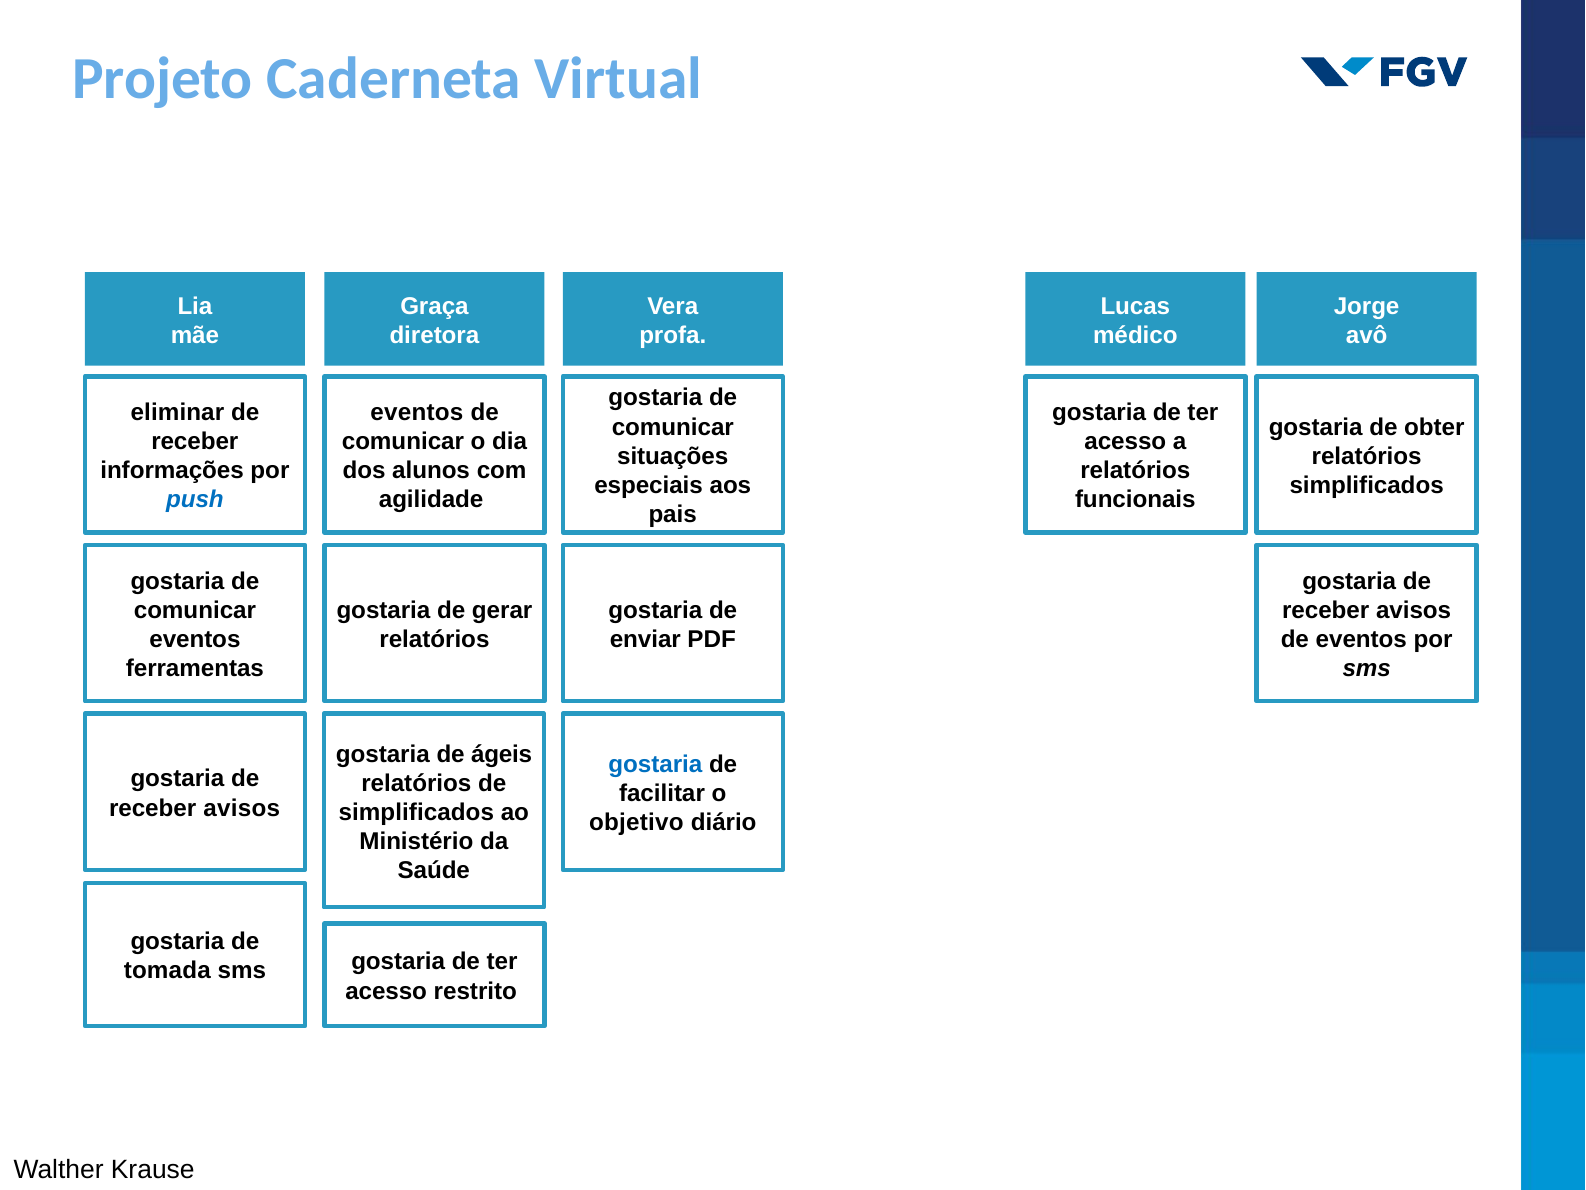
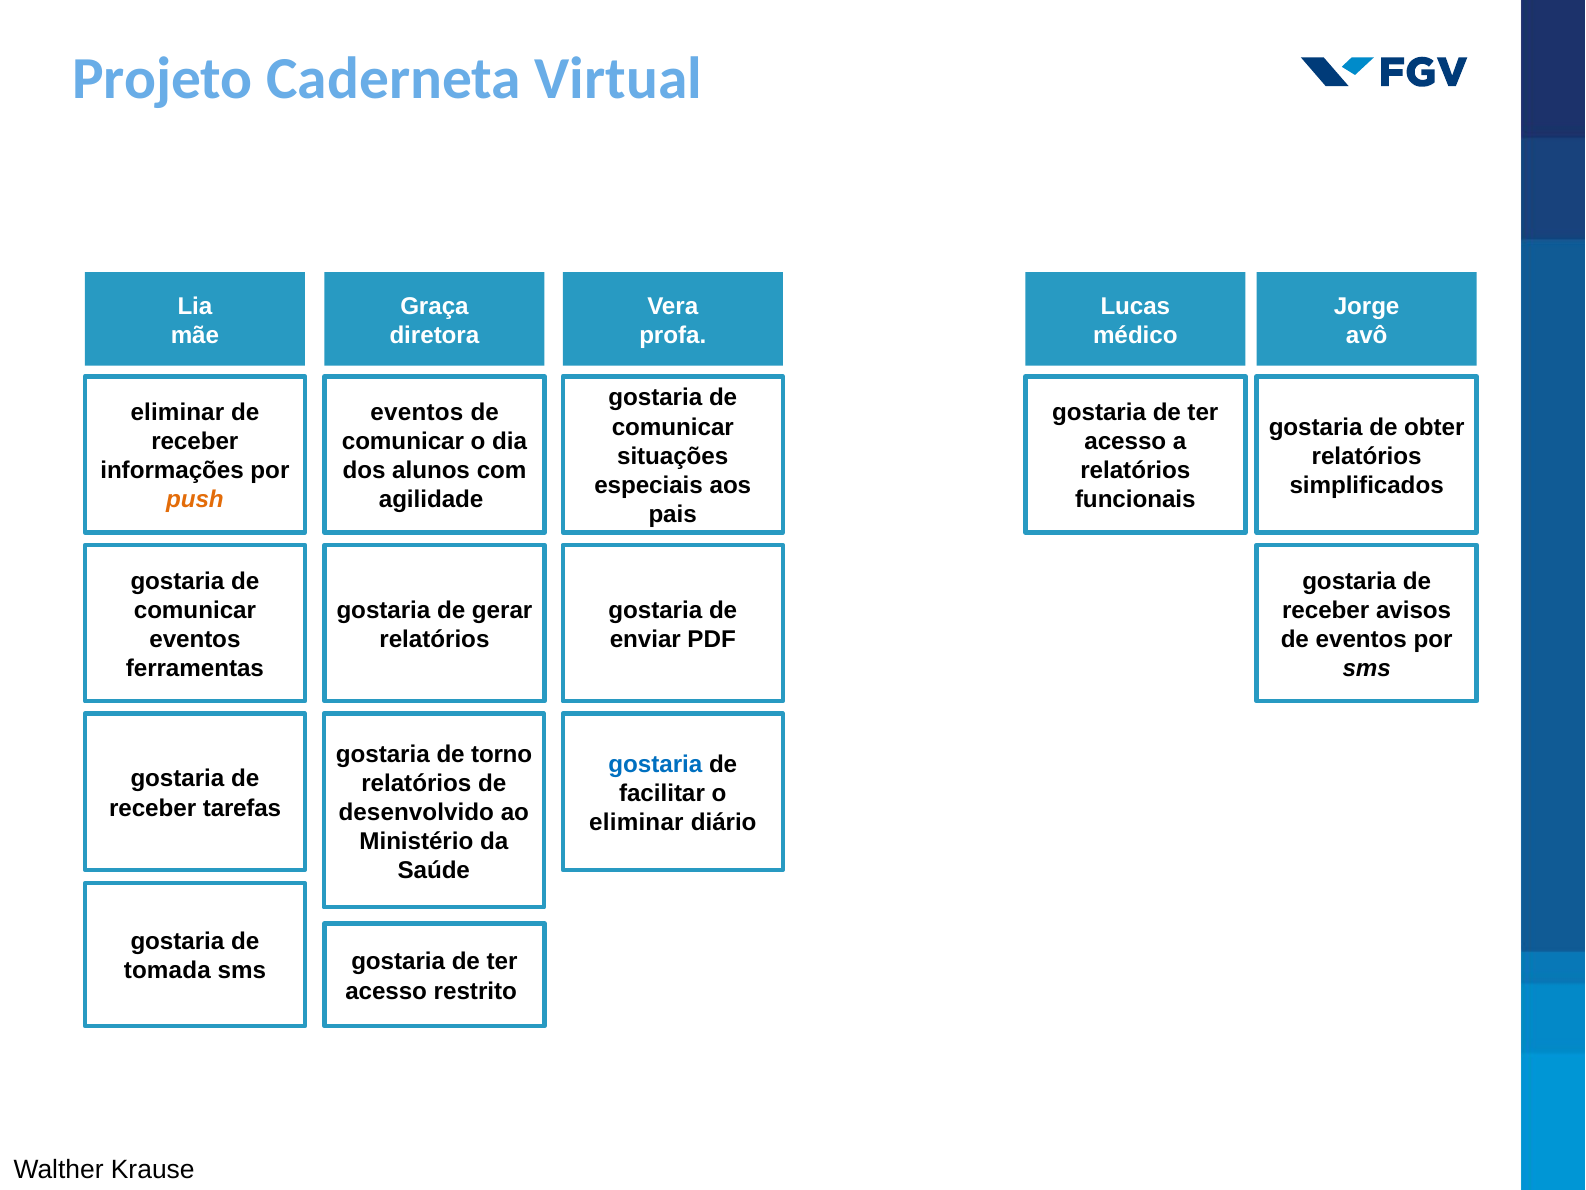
push colour: blue -> orange
ágeis: ágeis -> torno
avisos at (242, 808): avisos -> tarefas
simplificados at (416, 812): simplificados -> desenvolvido
objetivo at (636, 822): objetivo -> eliminar
